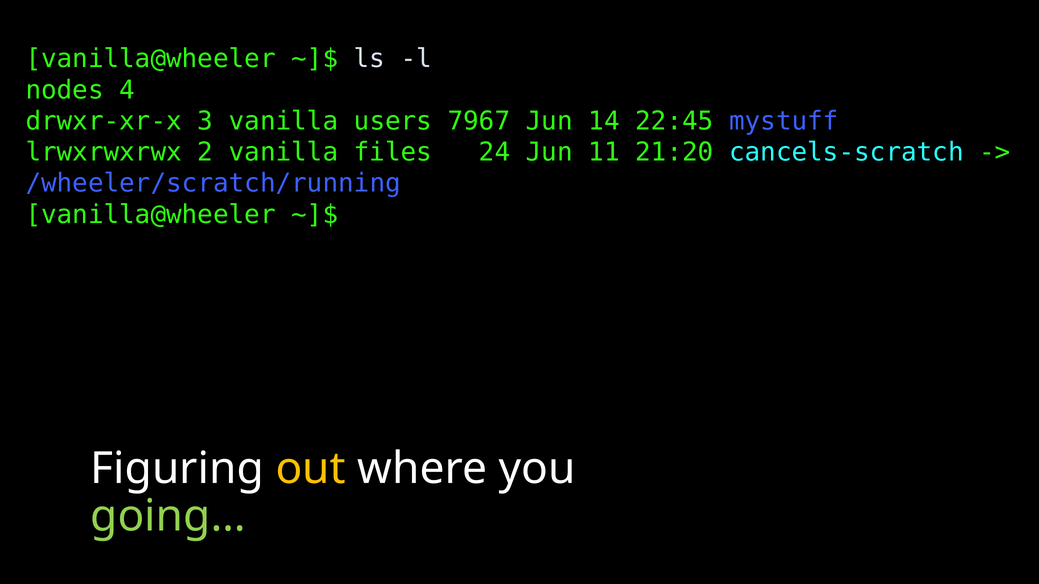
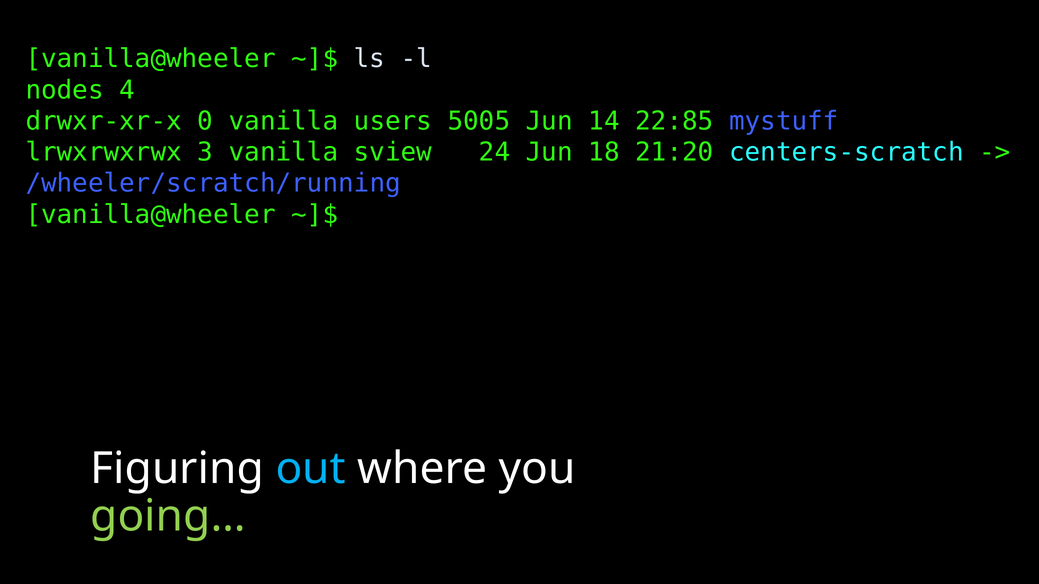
3: 3 -> 0
7967: 7967 -> 5005
22:45: 22:45 -> 22:85
2: 2 -> 3
files: files -> sview
11: 11 -> 18
cancels-scratch: cancels-scratch -> centers-scratch
out colour: yellow -> light blue
